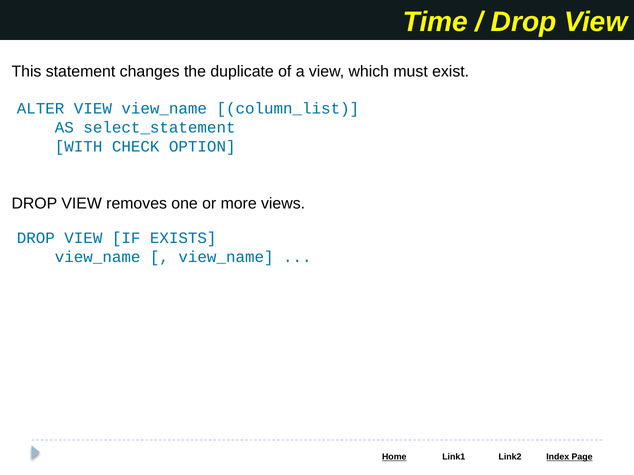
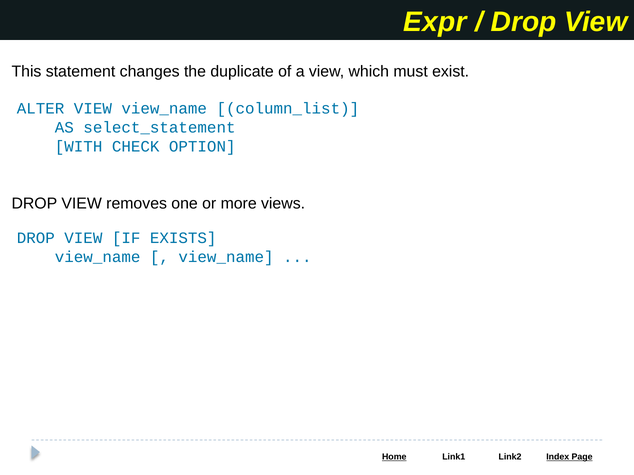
Time: Time -> Expr
